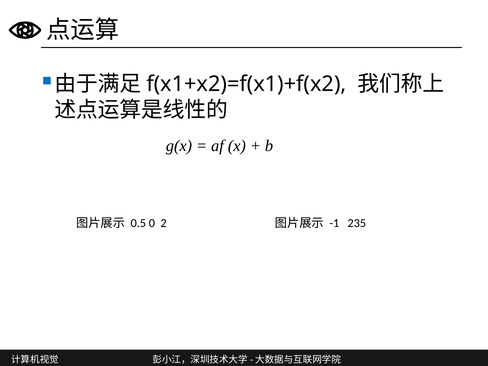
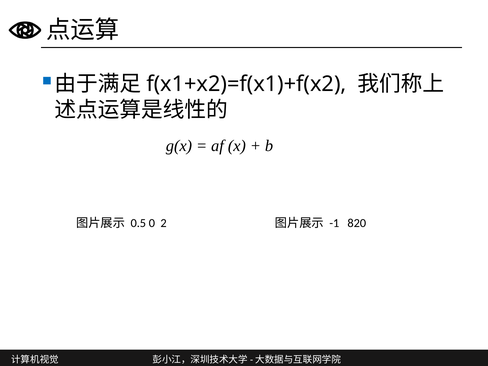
235: 235 -> 820
